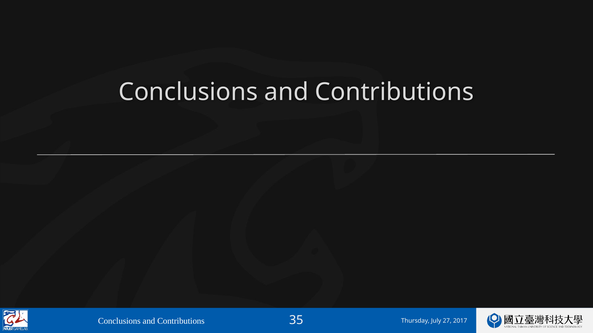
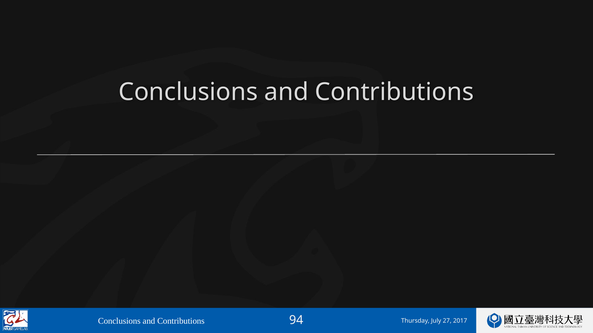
35: 35 -> 94
